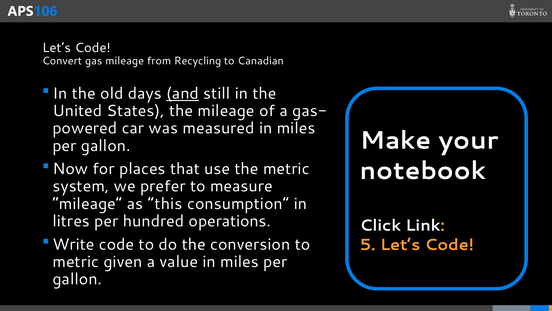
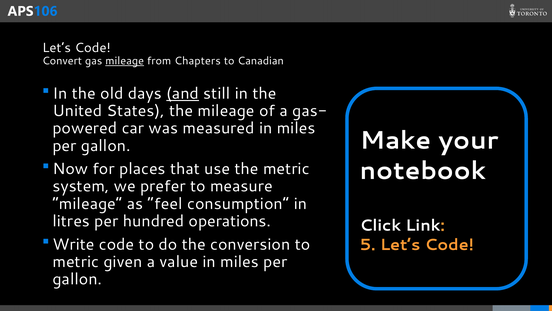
mileage at (125, 61) underline: none -> present
Recycling: Recycling -> Chapters
this: this -> feel
